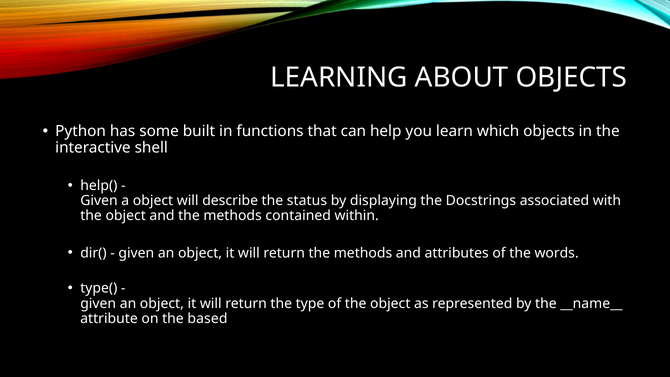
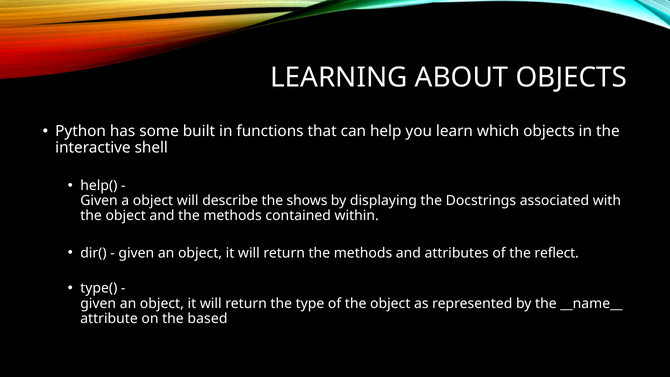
status: status -> shows
words: words -> reflect
